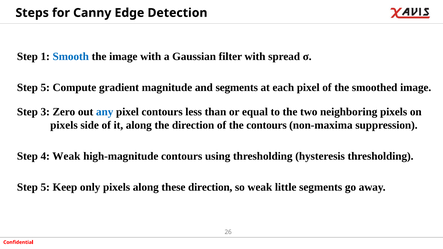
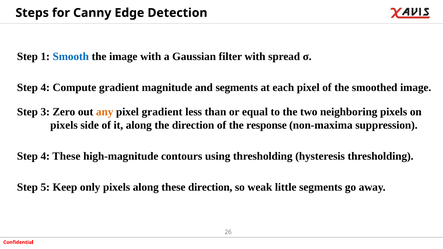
5 at (45, 88): 5 -> 4
any colour: blue -> orange
pixel contours: contours -> gradient
the contours: contours -> response
4 Weak: Weak -> These
